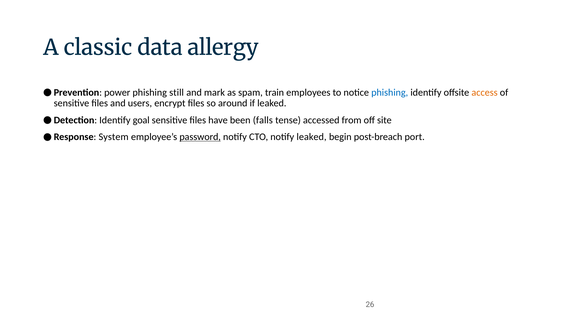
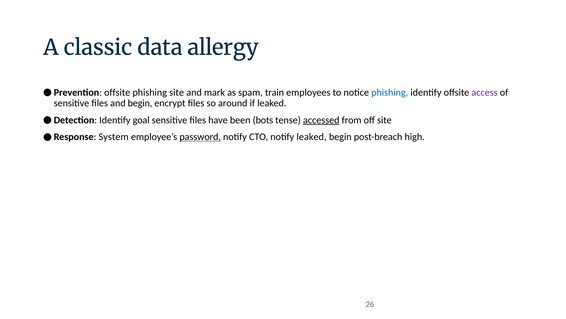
power at (117, 92): power -> offsite
phishing still: still -> site
access colour: orange -> purple
and users: users -> begin
falls: falls -> bots
accessed underline: none -> present
port: port -> high
